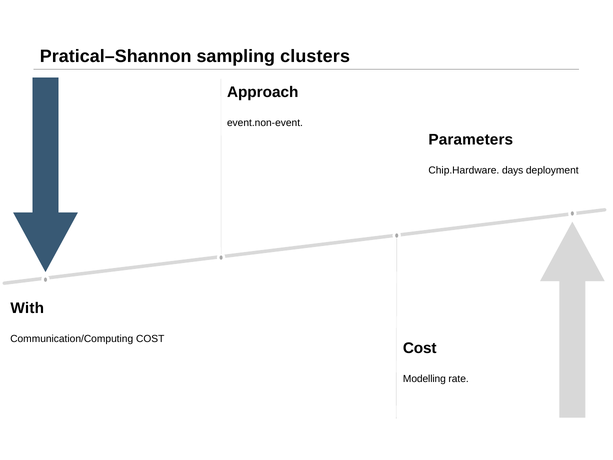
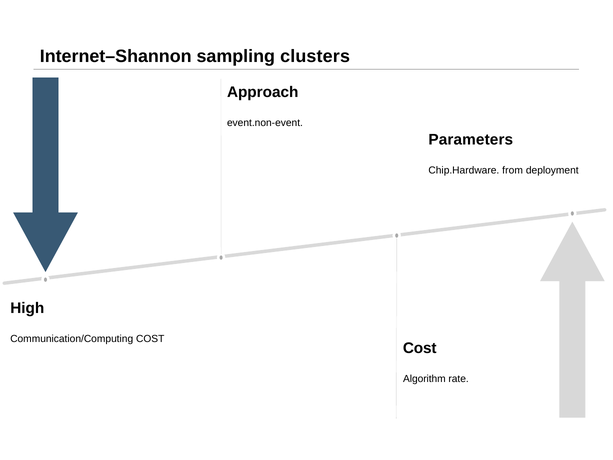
Pratical–Shannon: Pratical–Shannon -> Internet–Shannon
days: days -> from
With: With -> High
Modelling: Modelling -> Algorithm
